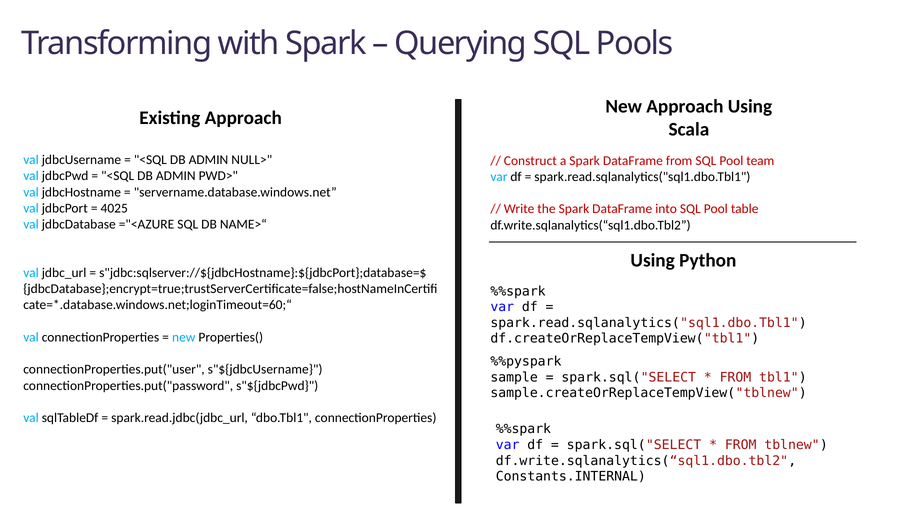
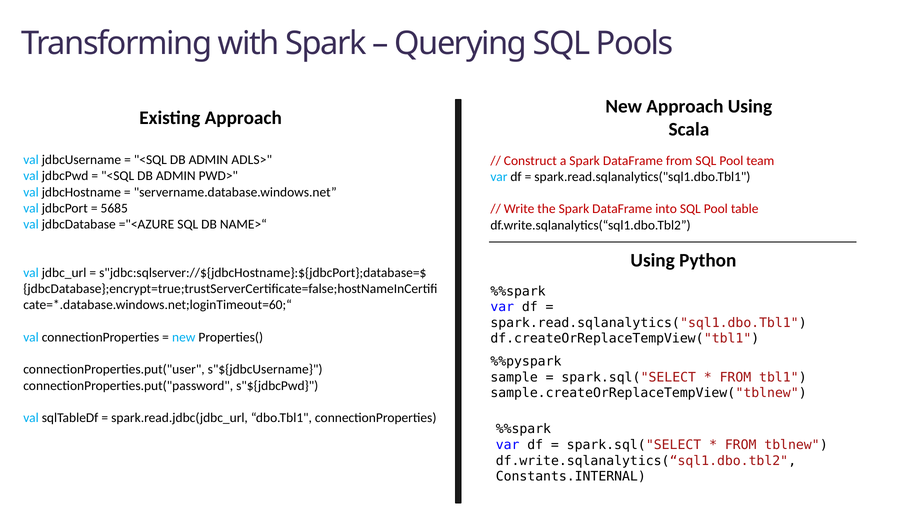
NULL>: NULL> -> ADLS>
4025: 4025 -> 5685
